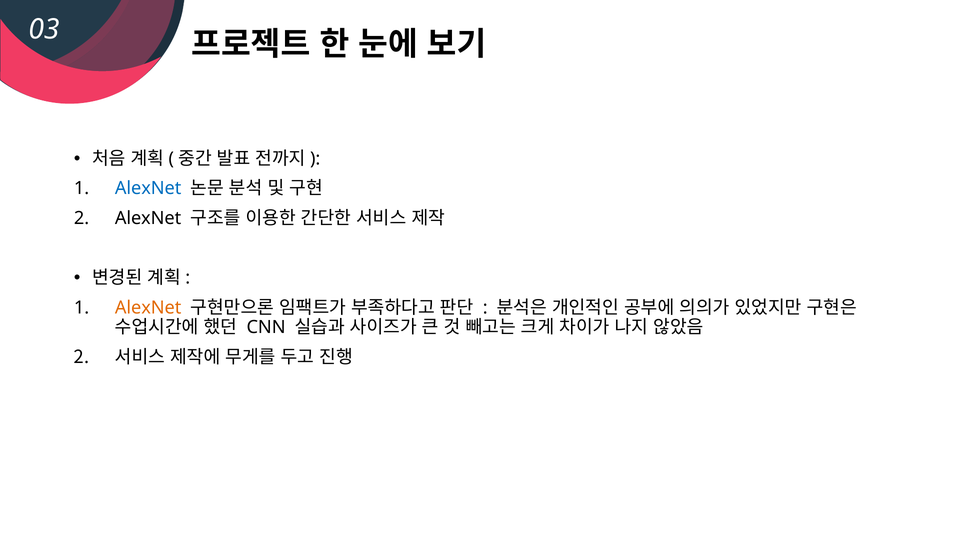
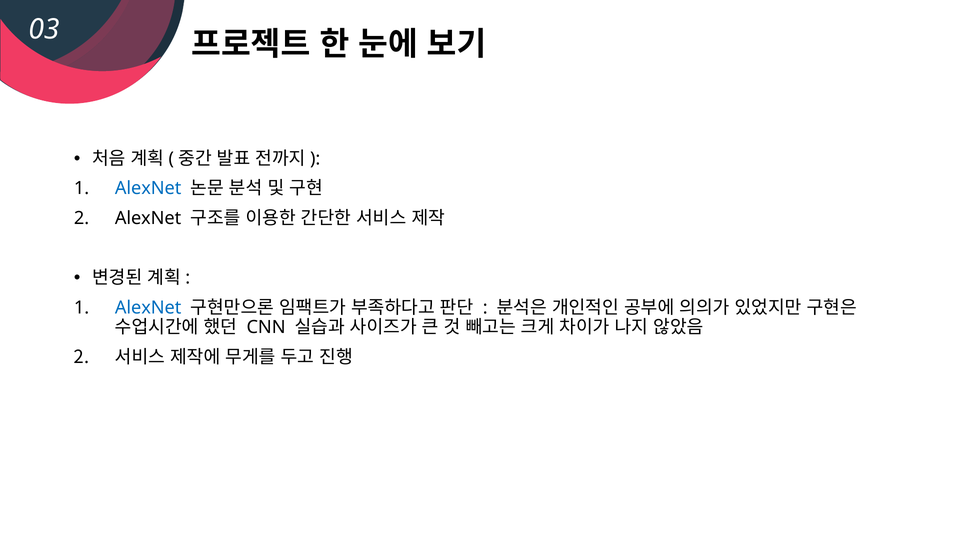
AlexNet at (148, 307) colour: orange -> blue
